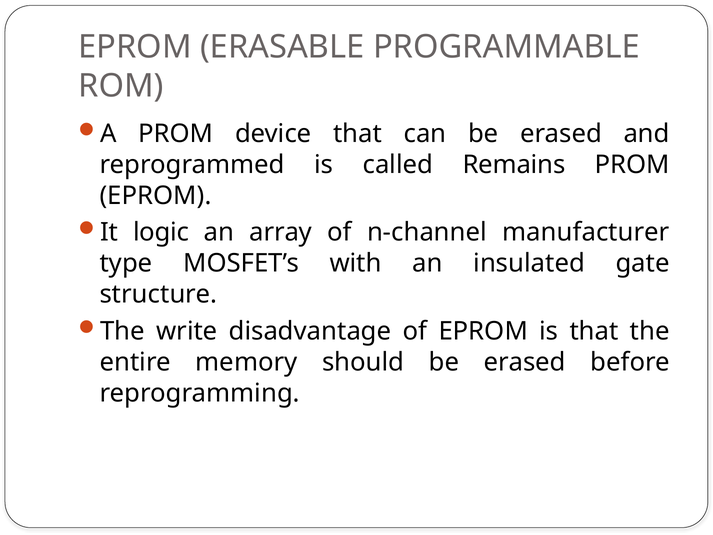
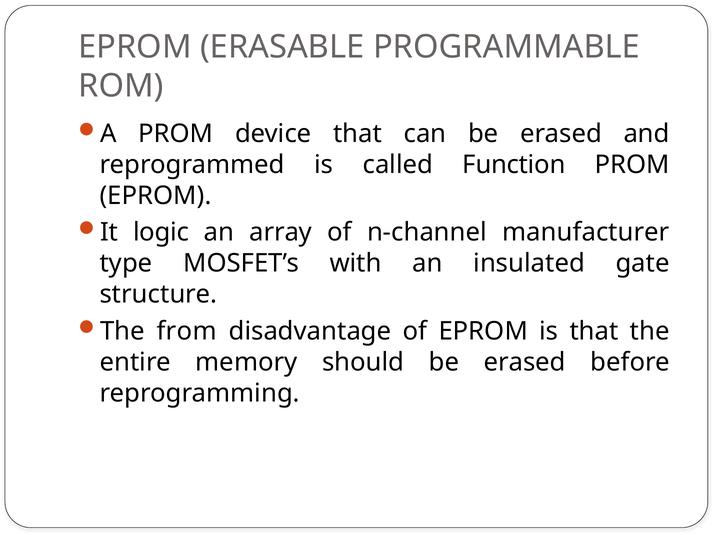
Remains: Remains -> Function
write: write -> from
